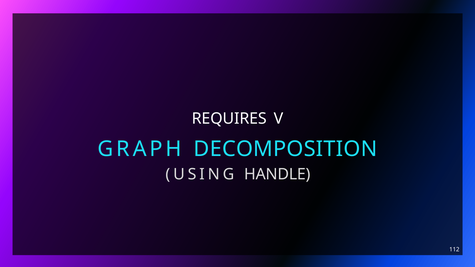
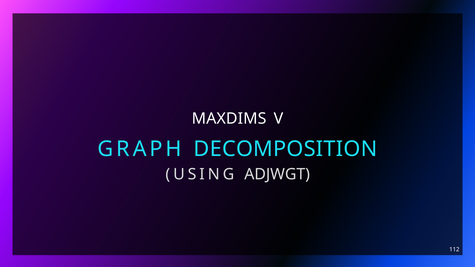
REQUIRES: REQUIRES -> MAXDIMS
HANDLE: HANDLE -> ADJWGT
